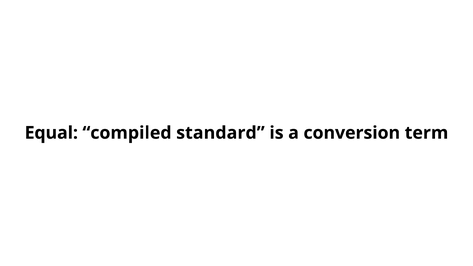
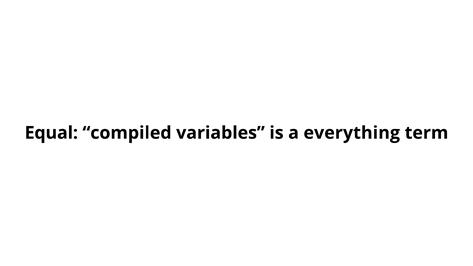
standard: standard -> variables
conversion: conversion -> everything
